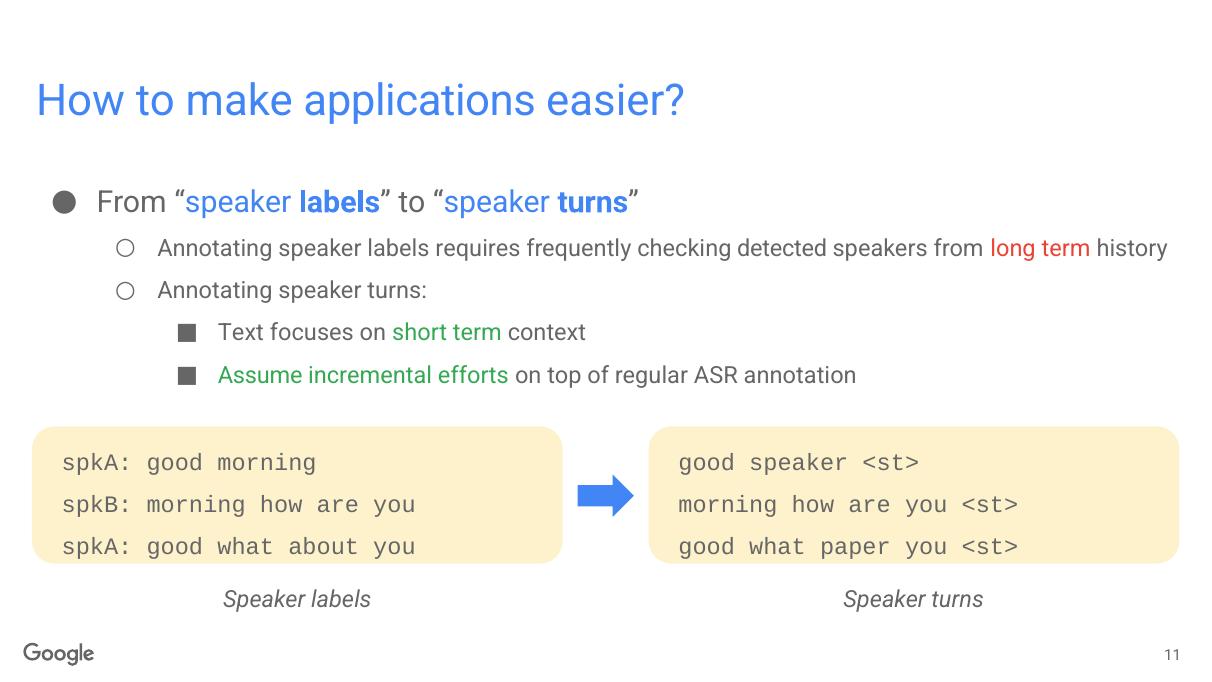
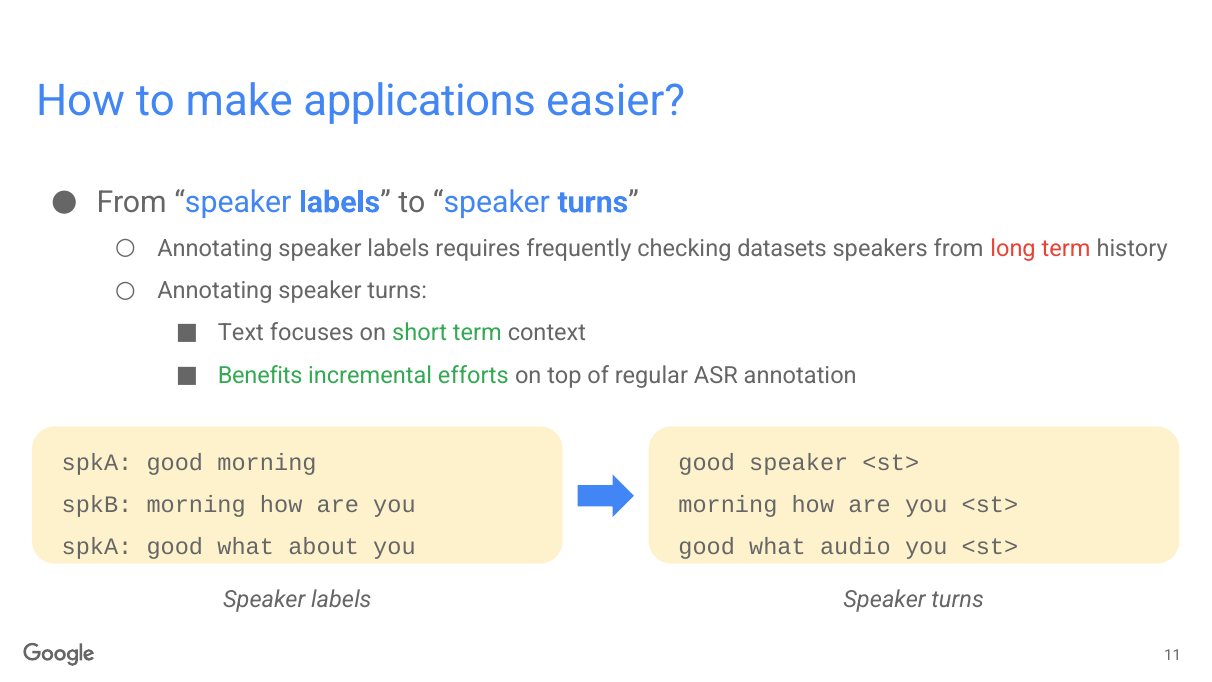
detected: detected -> datasets
Assume: Assume -> Benefits
paper: paper -> audio
